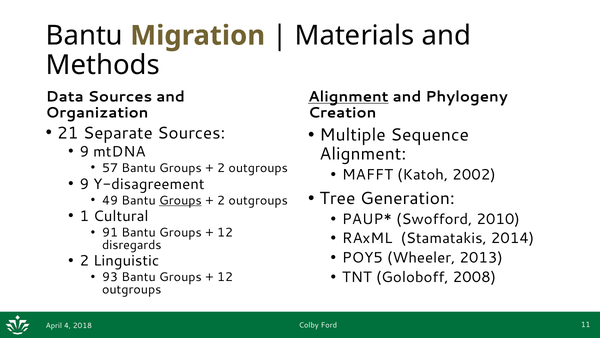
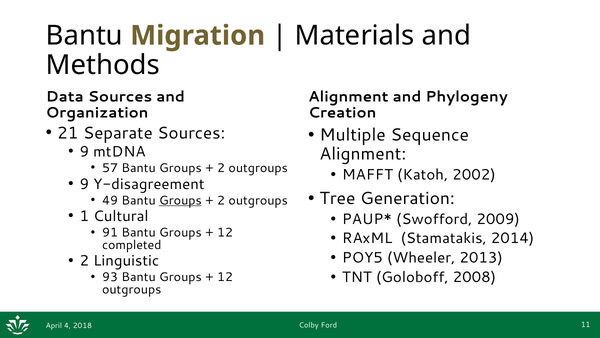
Alignment at (348, 97) underline: present -> none
2010: 2010 -> 2009
disregards: disregards -> completed
